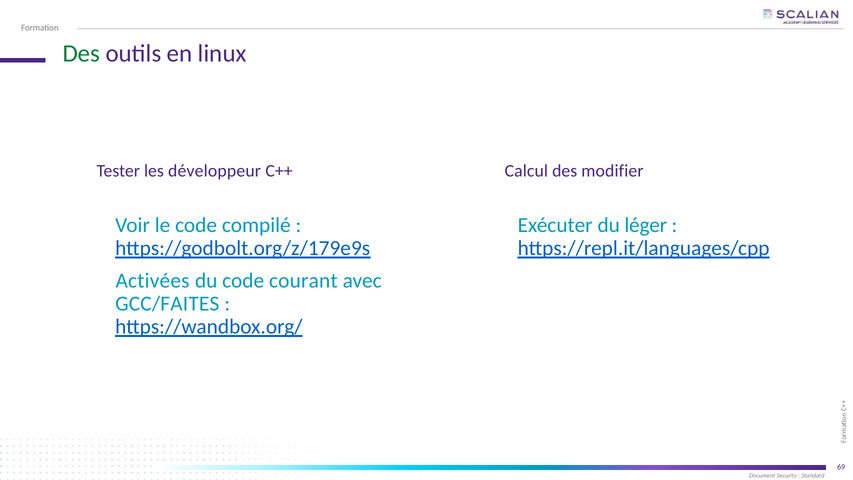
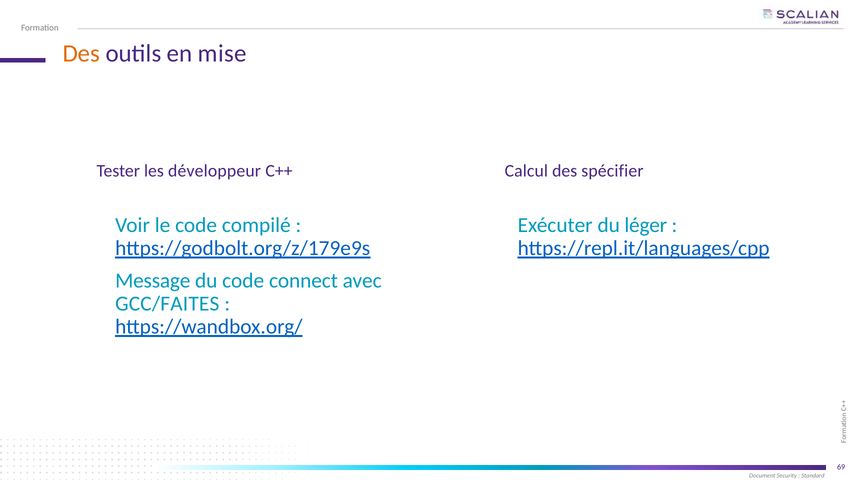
Des at (81, 54) colour: green -> orange
linux: linux -> mise
modifier: modifier -> spécifier
Activées: Activées -> Message
courant: courant -> connect
